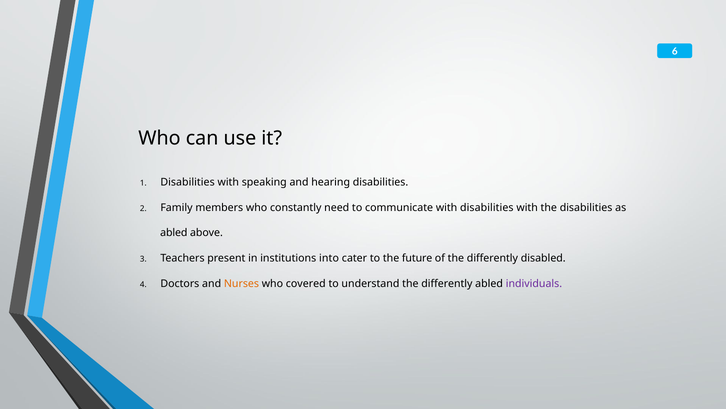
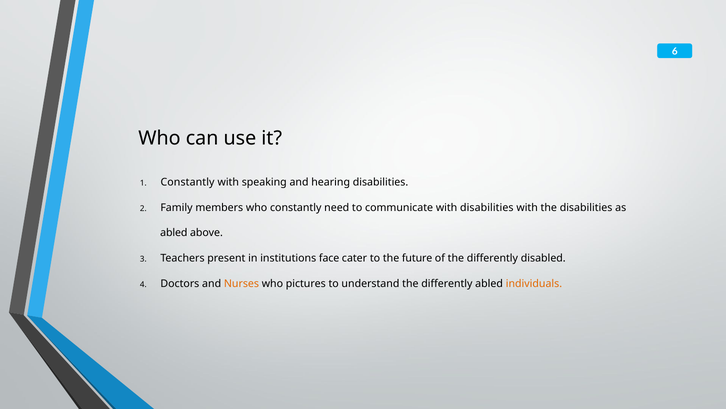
Disabilities at (188, 182): Disabilities -> Constantly
into: into -> face
covered: covered -> pictures
individuals colour: purple -> orange
